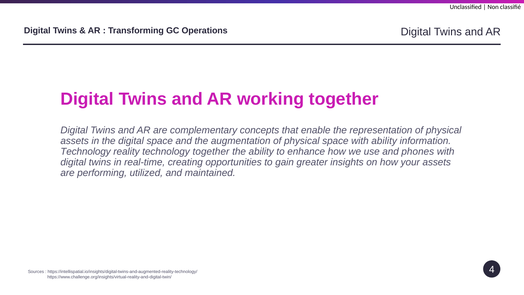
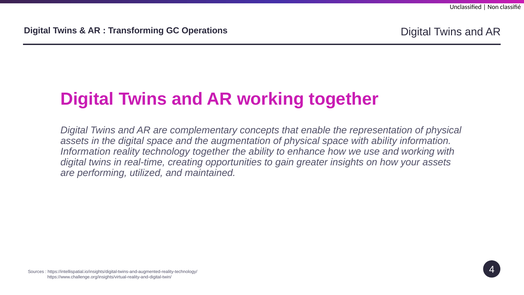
Technology at (86, 151): Technology -> Information
and phones: phones -> working
